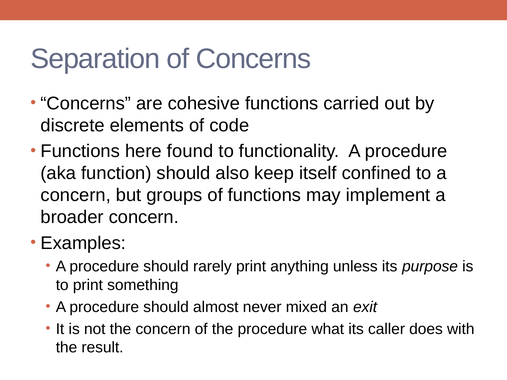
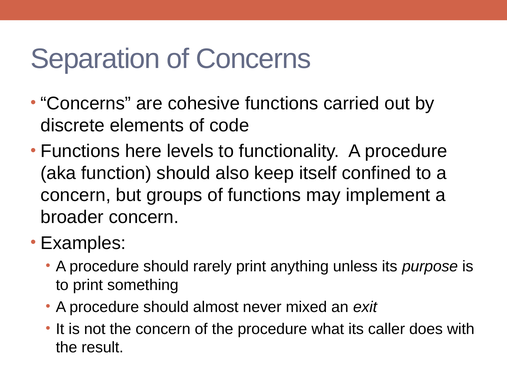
found: found -> levels
